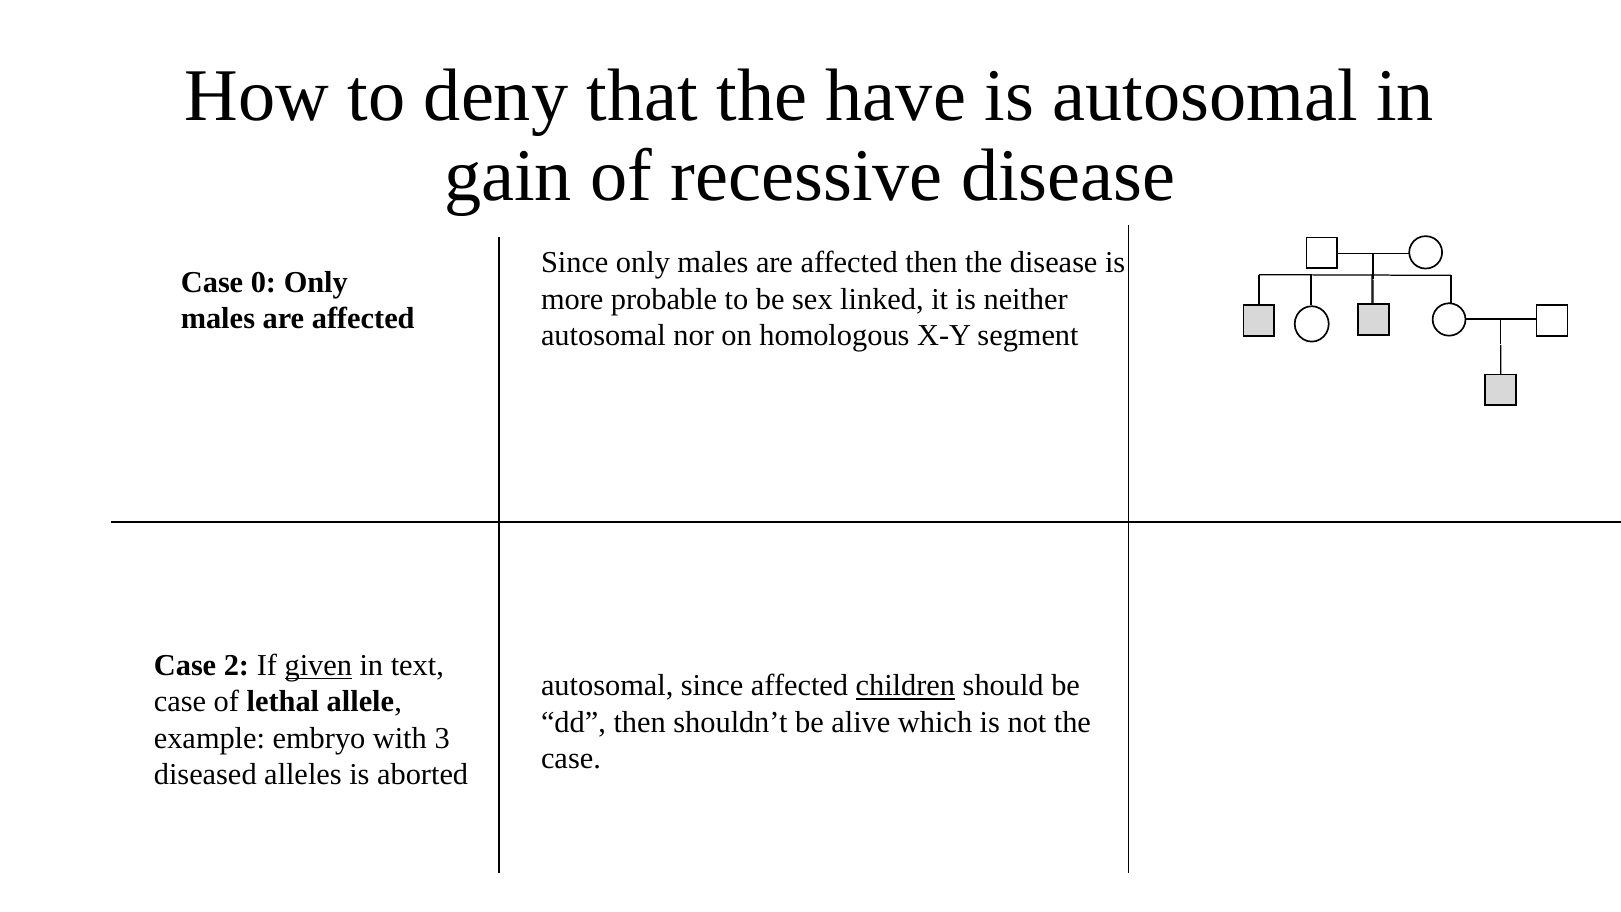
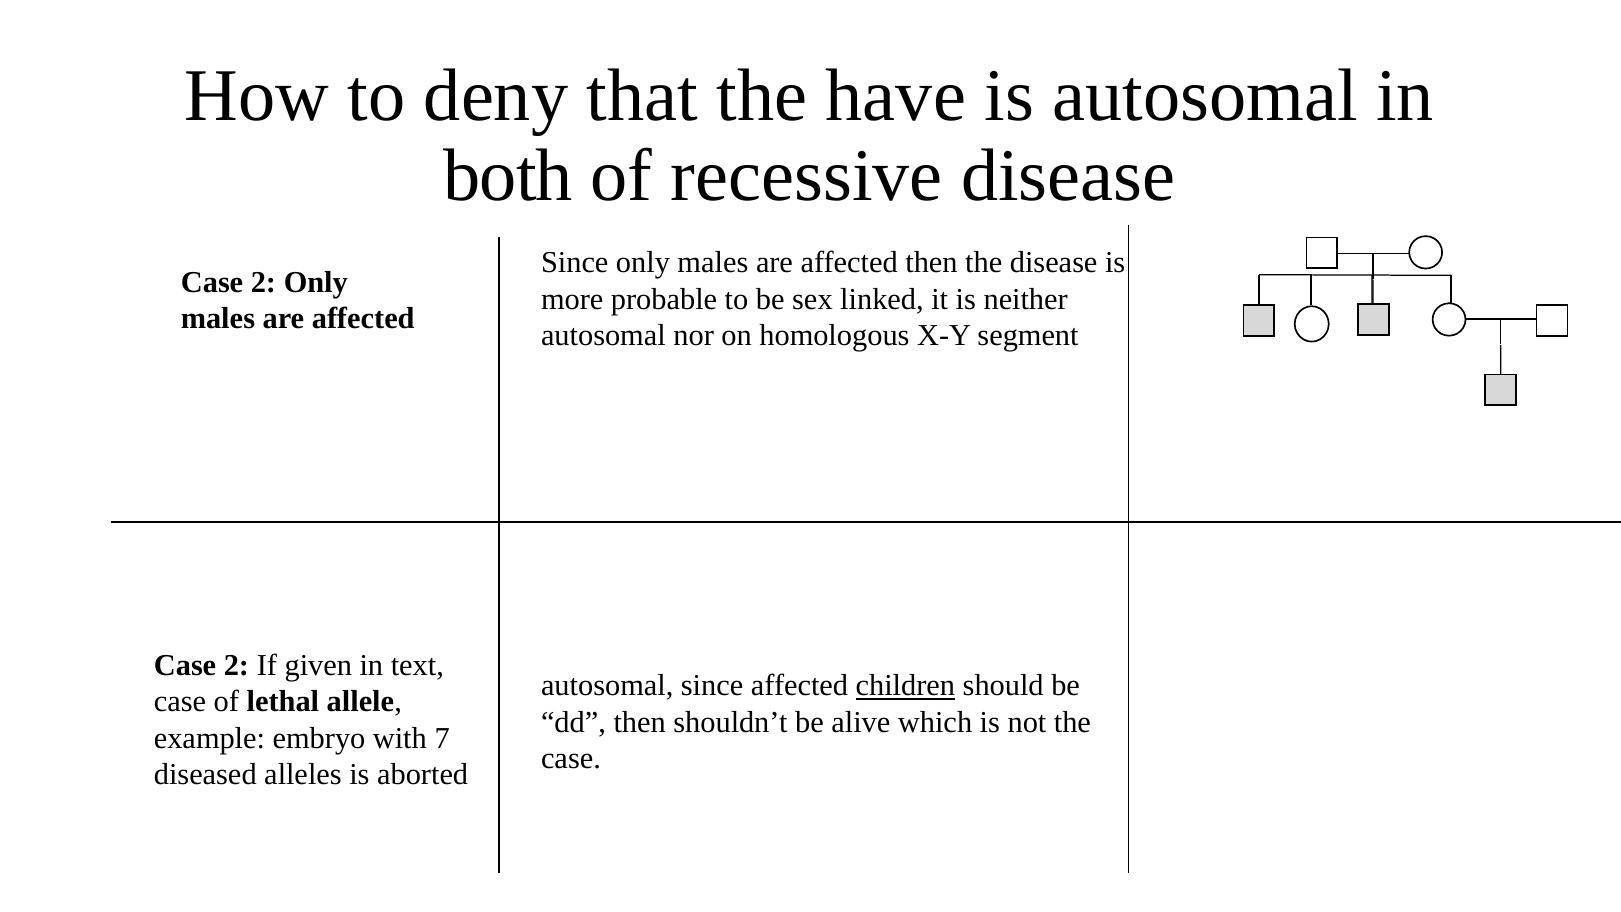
gain: gain -> both
0 at (263, 282): 0 -> 2
given underline: present -> none
3: 3 -> 7
